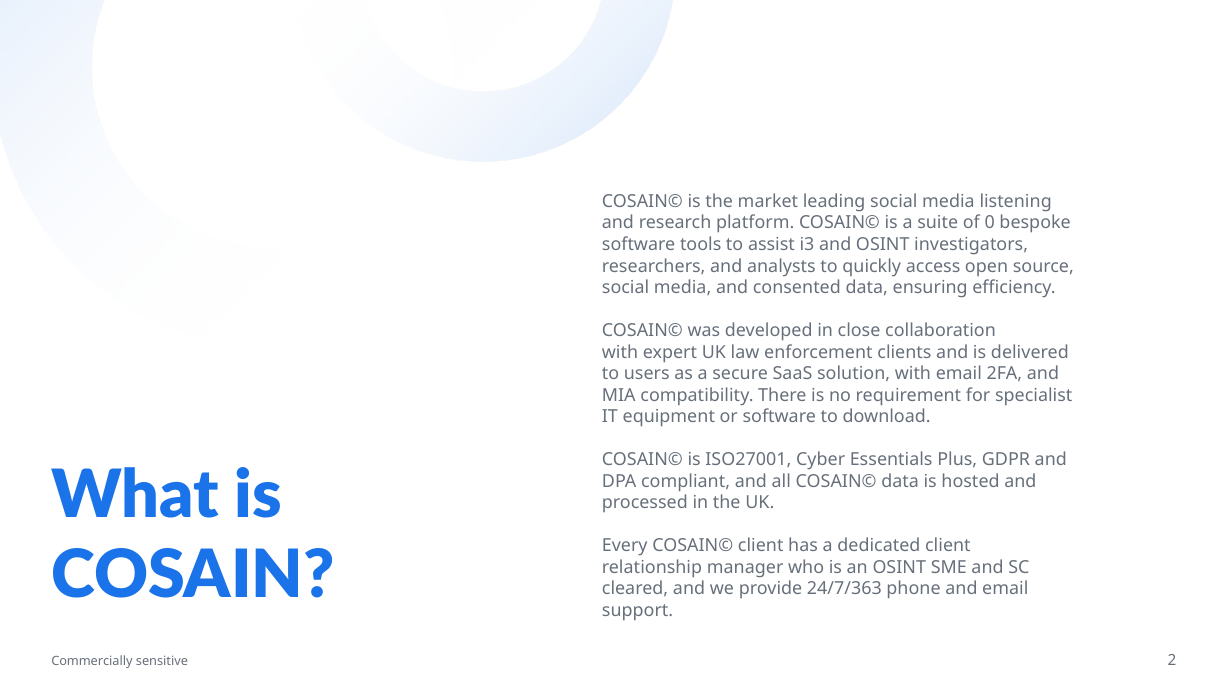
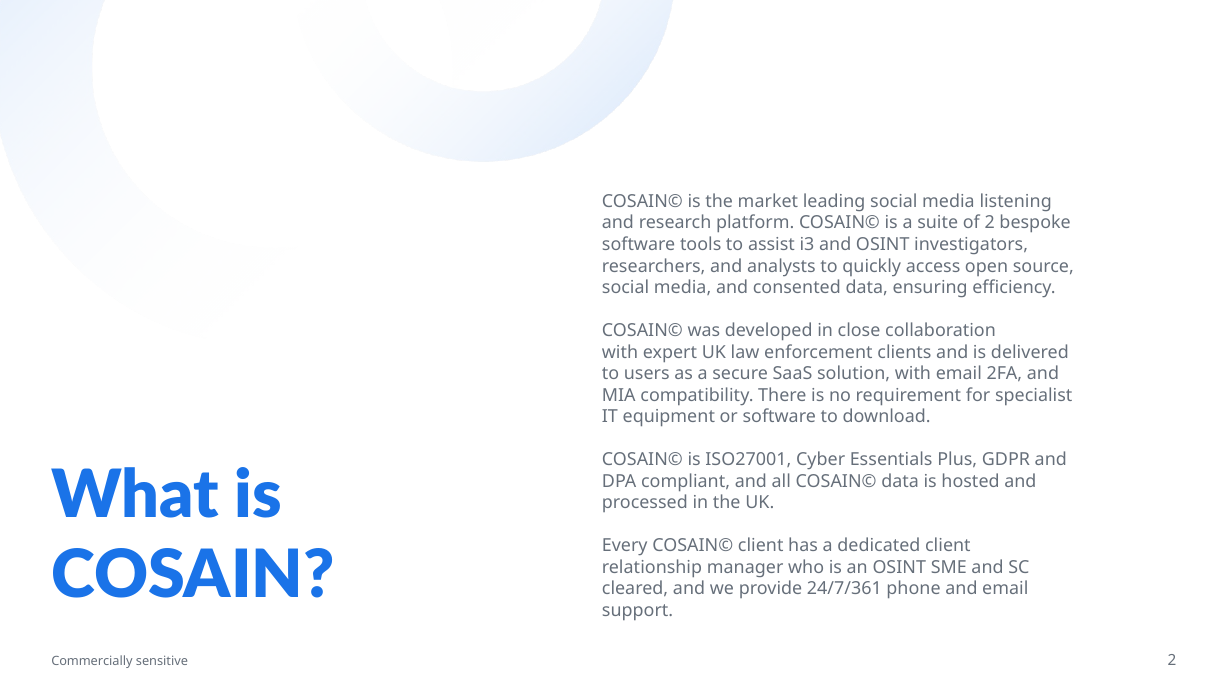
of 0: 0 -> 2
24/7/363: 24/7/363 -> 24/7/361
